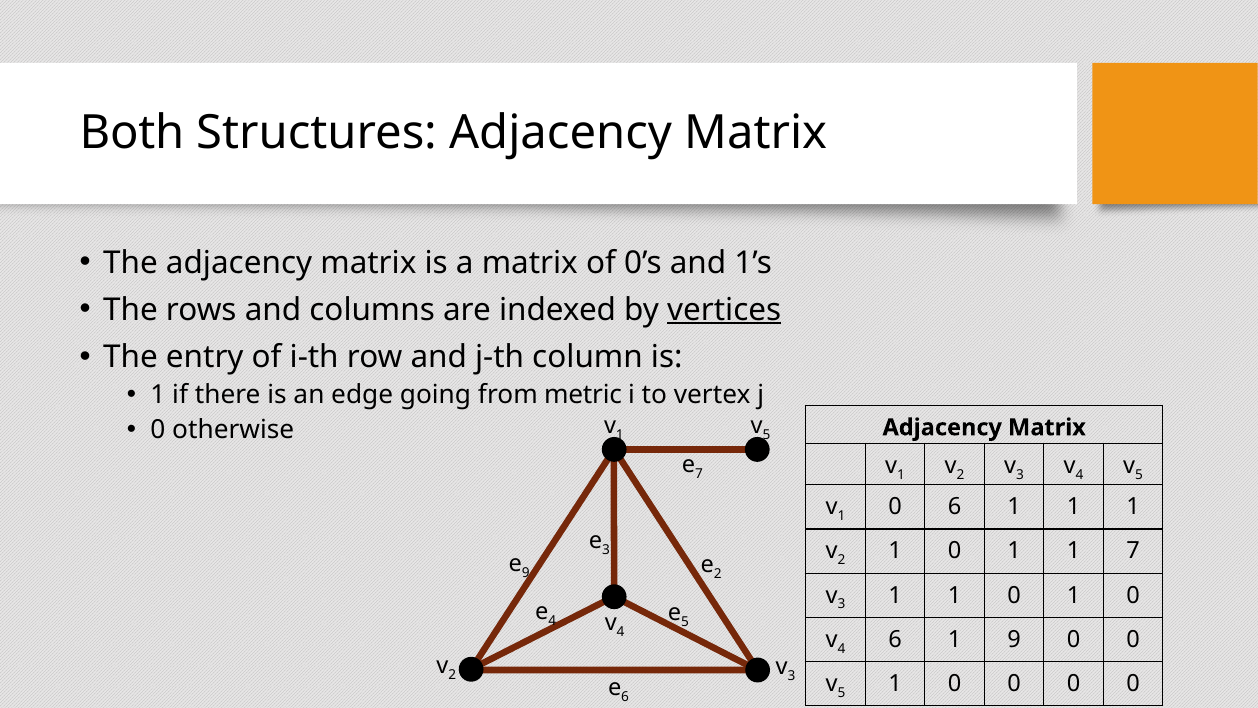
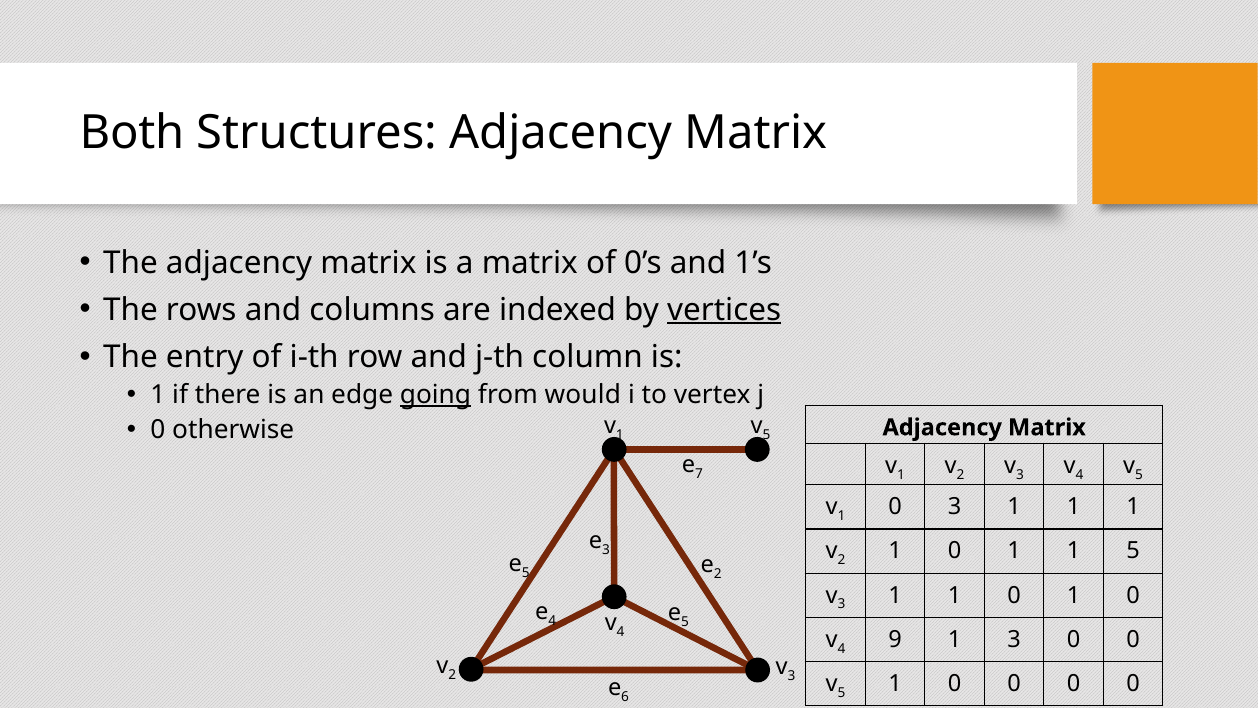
going underline: none -> present
metric: metric -> would
0 6: 6 -> 3
1 7: 7 -> 5
9 at (526, 572): 9 -> 5
6 at (895, 639): 6 -> 9
1 9: 9 -> 3
